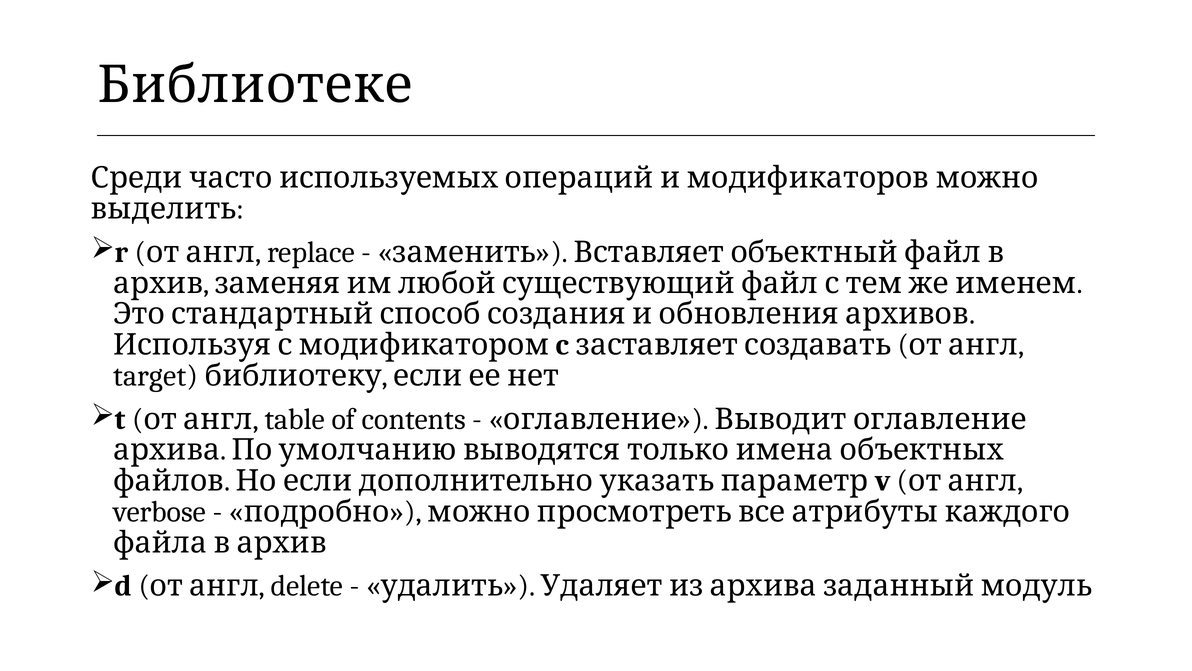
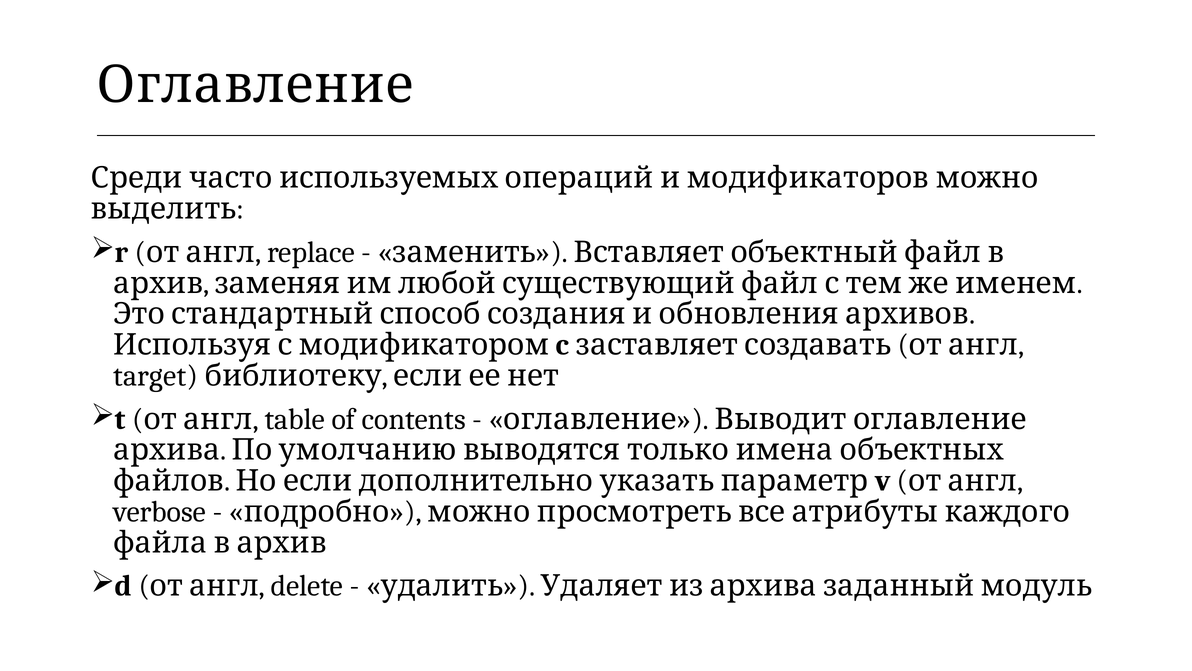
Библиотеке at (255, 85): Библиотеке -> Оглавление
